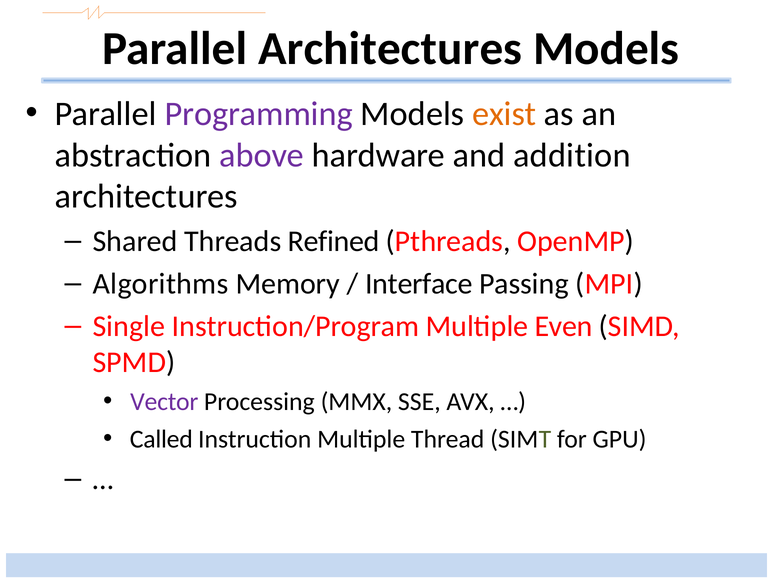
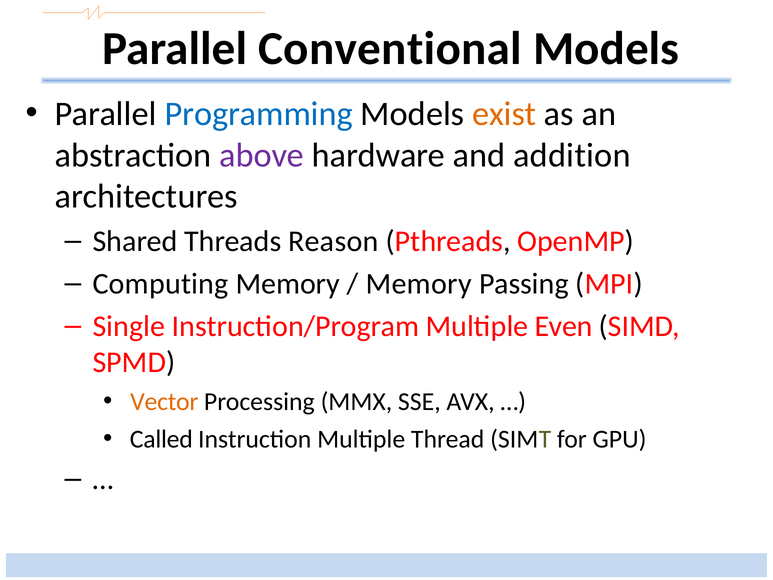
Parallel Architectures: Architectures -> Conventional
Programming colour: purple -> blue
Refined: Refined -> Reason
Algorithms: Algorithms -> Computing
Interface at (419, 284): Interface -> Memory
Vector colour: purple -> orange
